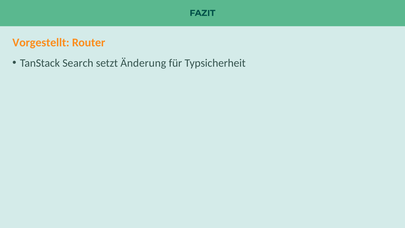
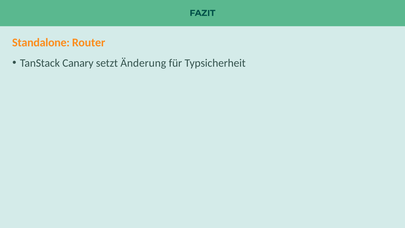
Vorgestellt: Vorgestellt -> Standalone
Search: Search -> Canary
